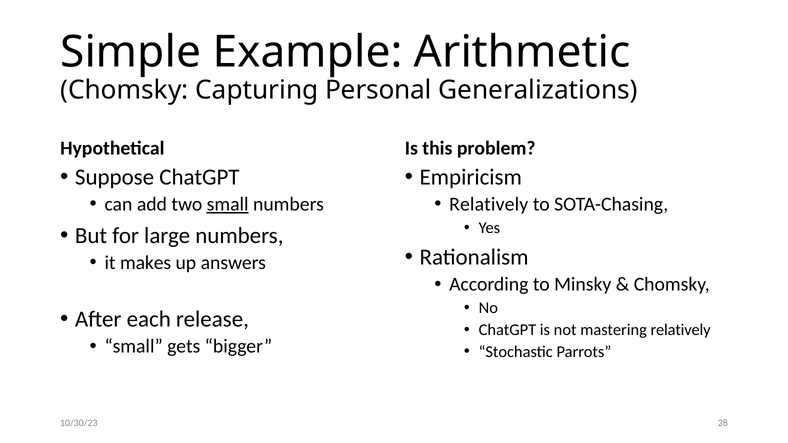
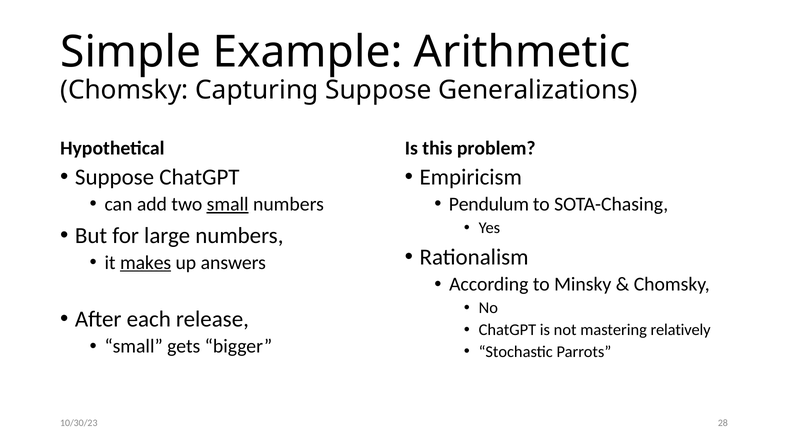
Capturing Personal: Personal -> Suppose
Relatively at (489, 204): Relatively -> Pendulum
makes underline: none -> present
